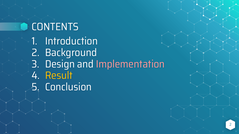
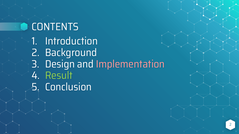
Result colour: yellow -> light green
